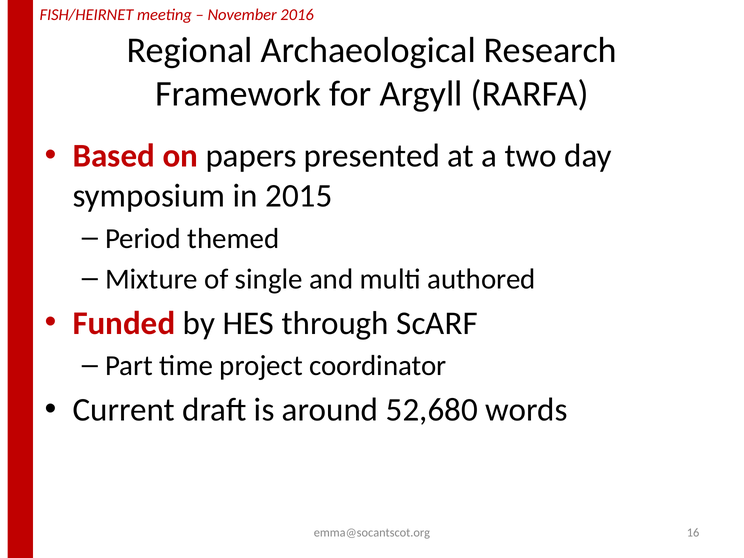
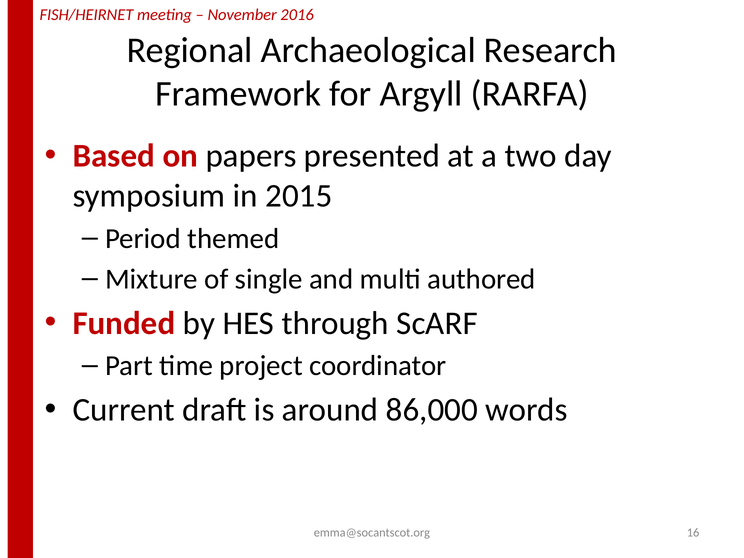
52,680: 52,680 -> 86,000
